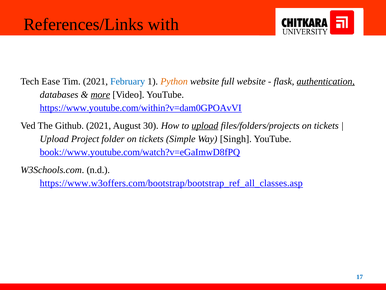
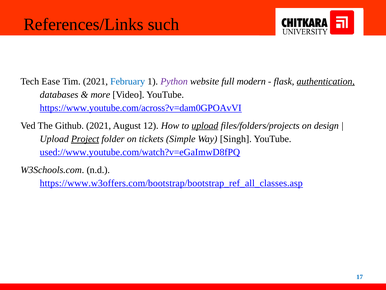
with: with -> such
Python colour: orange -> purple
full website: website -> modern
more underline: present -> none
https://www.youtube.com/within?v=dam0GPOAvVI: https://www.youtube.com/within?v=dam0GPOAvVI -> https://www.youtube.com/across?v=dam0GPOAvVI
30: 30 -> 12
files/folders/projects on tickets: tickets -> design
Project underline: none -> present
book://www.youtube.com/watch?v=eGaImwD8fPQ: book://www.youtube.com/watch?v=eGaImwD8fPQ -> used://www.youtube.com/watch?v=eGaImwD8fPQ
